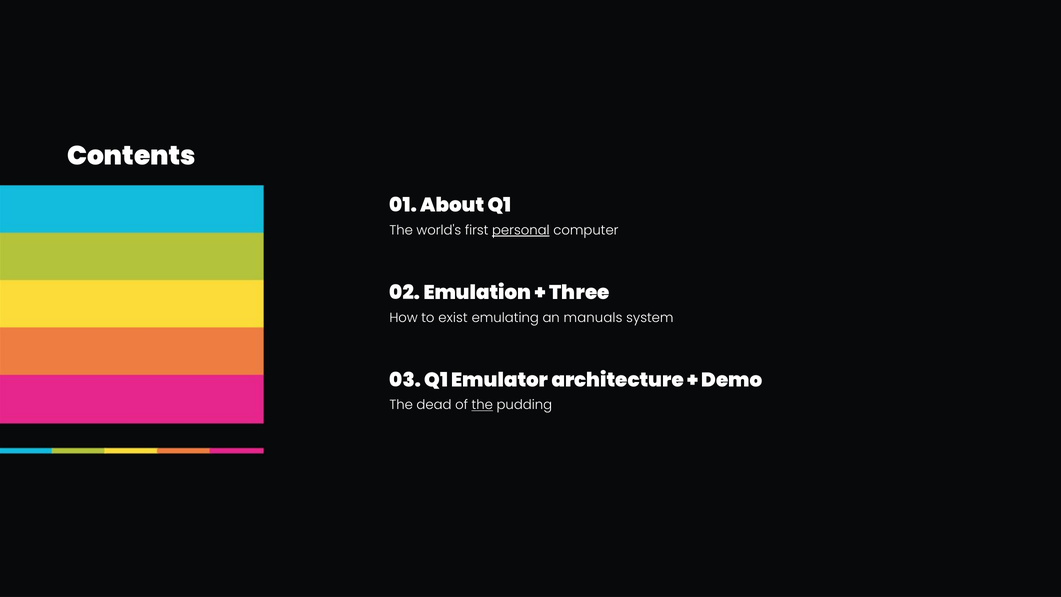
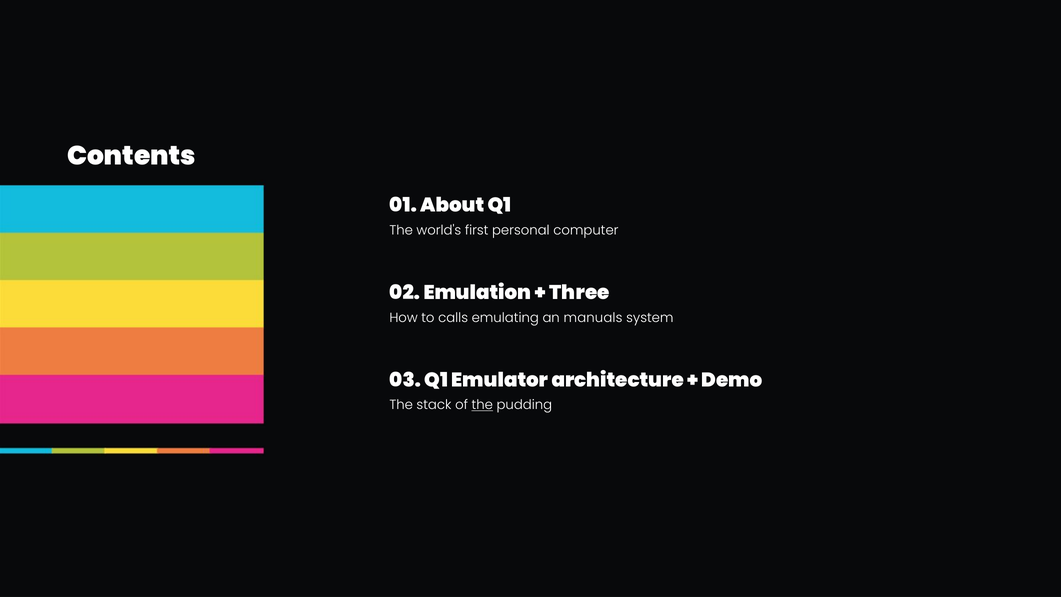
personal underline: present -> none
exist: exist -> calls
dead: dead -> stack
